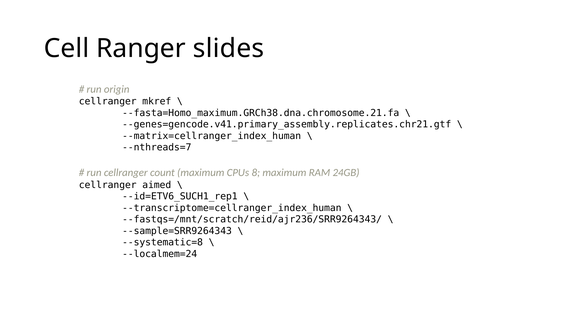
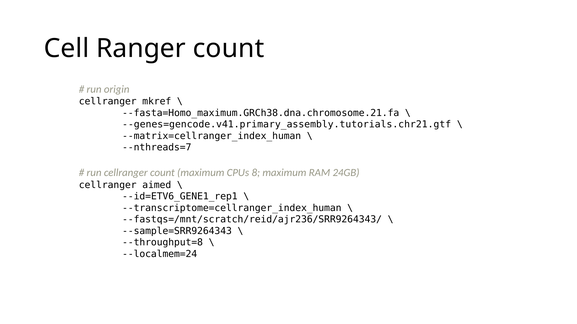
Ranger slides: slides -> count
--genes=gencode.v41.primary_assembly.replicates.chr21.gtf: --genes=gencode.v41.primary_assembly.replicates.chr21.gtf -> --genes=gencode.v41.primary_assembly.tutorials.chr21.gtf
--id=ETV6_SUCH1_rep1: --id=ETV6_SUCH1_rep1 -> --id=ETV6_GENE1_rep1
--systematic=8: --systematic=8 -> --throughput=8
